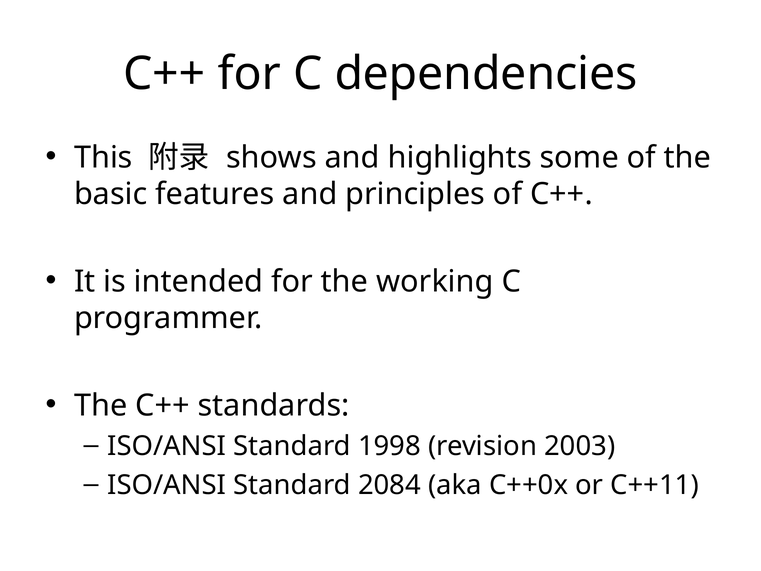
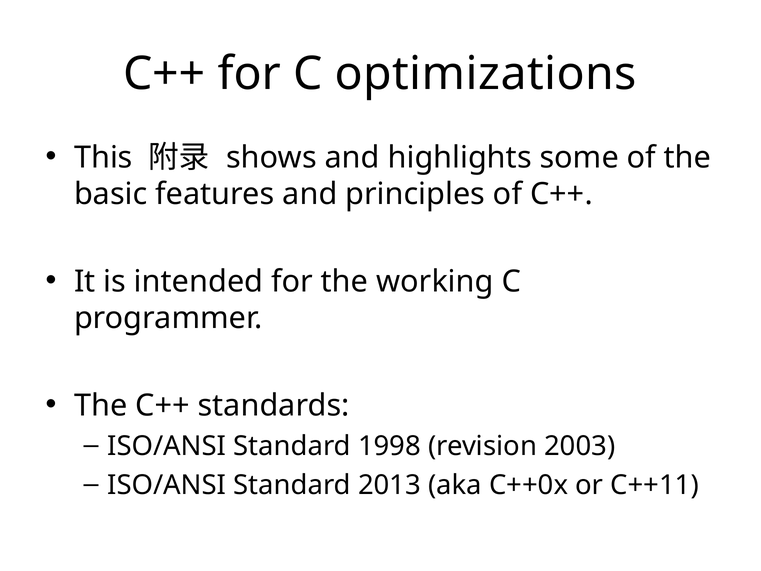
dependencies: dependencies -> optimizations
2084: 2084 -> 2013
